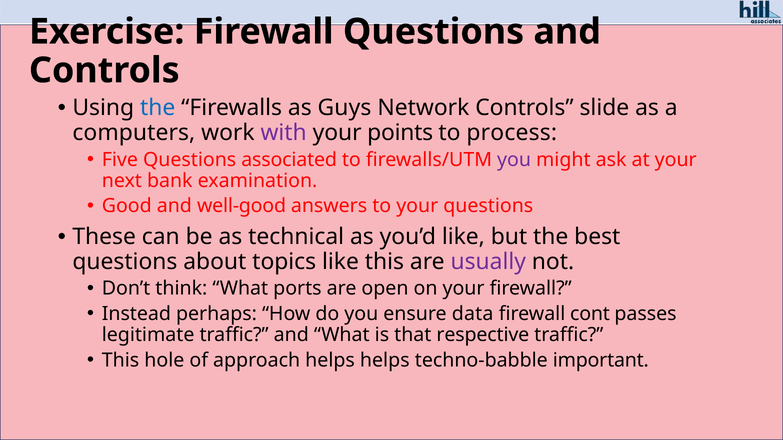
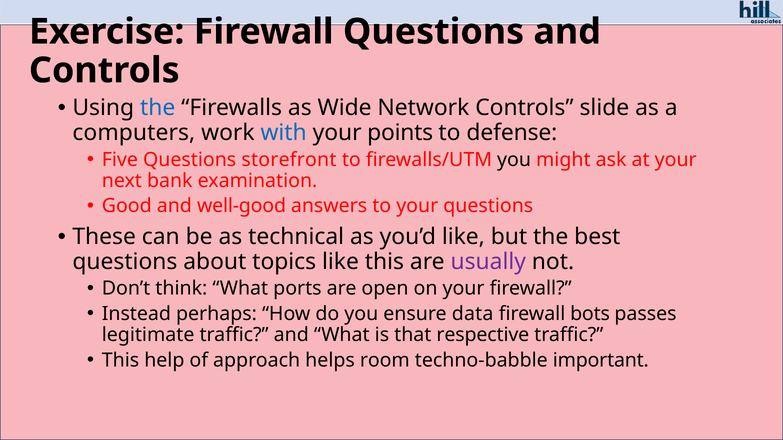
Guys: Guys -> Wide
with colour: purple -> blue
process: process -> defense
associated: associated -> storefront
you at (514, 160) colour: purple -> black
cont: cont -> bots
hole: hole -> help
helps helps: helps -> room
